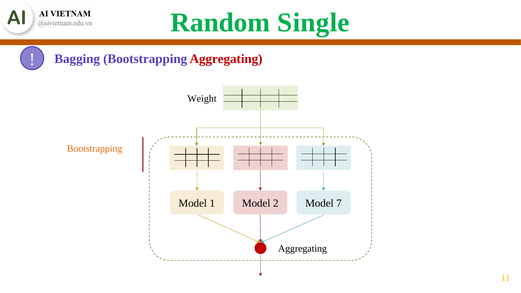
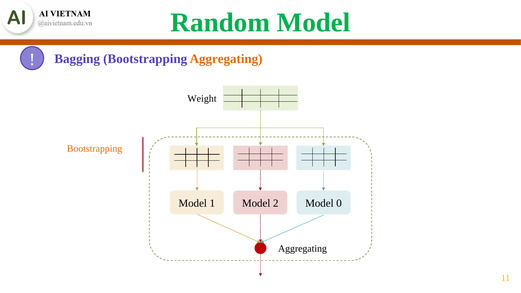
Random Single: Single -> Model
Aggregating at (226, 59) colour: red -> orange
7: 7 -> 0
